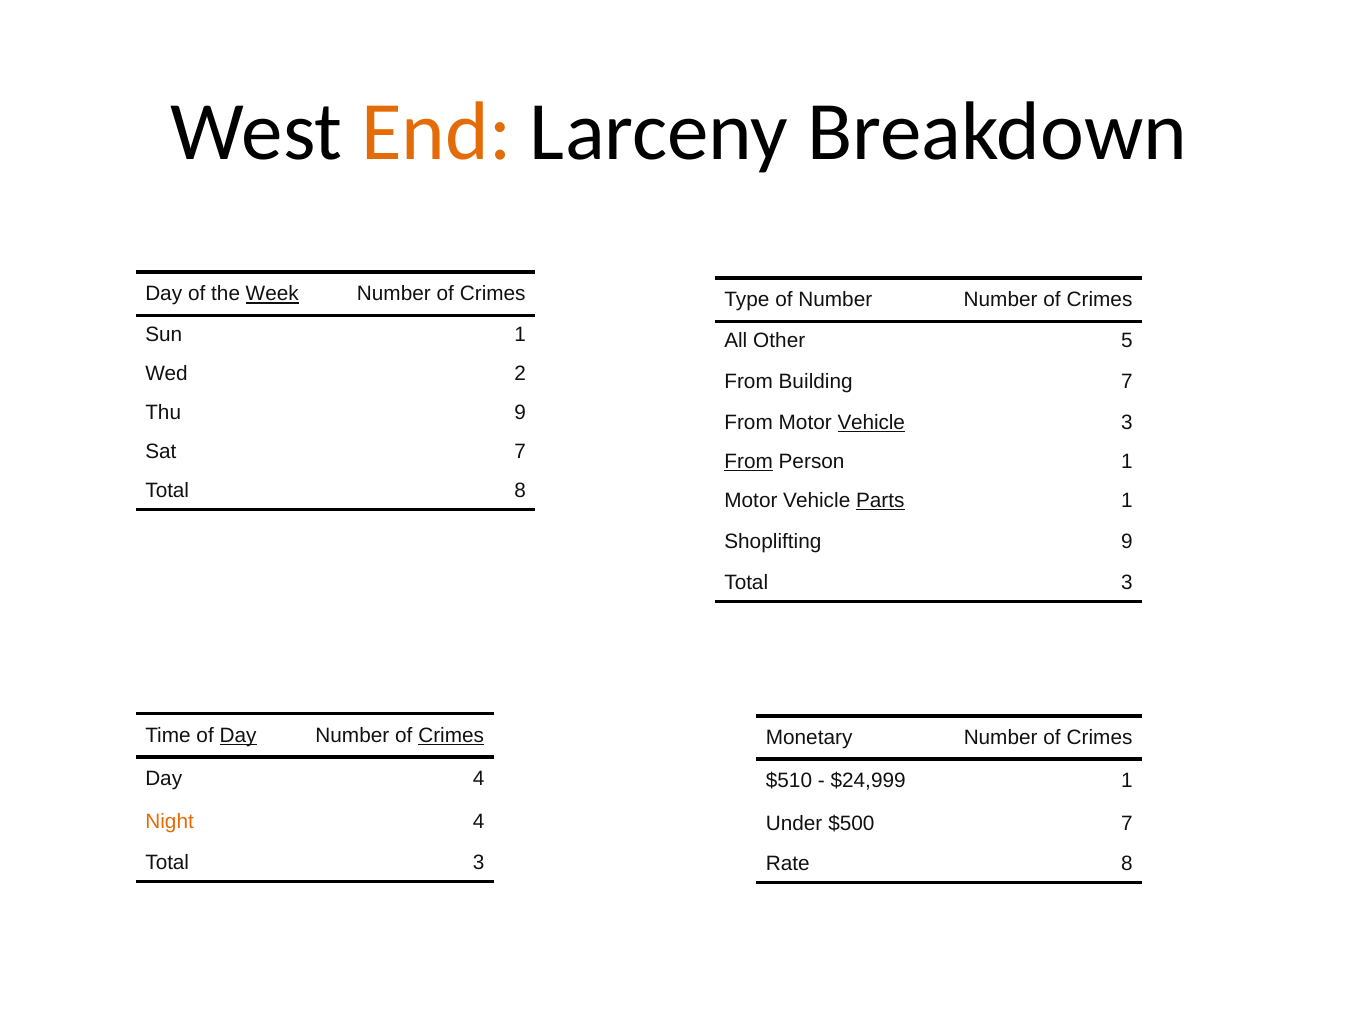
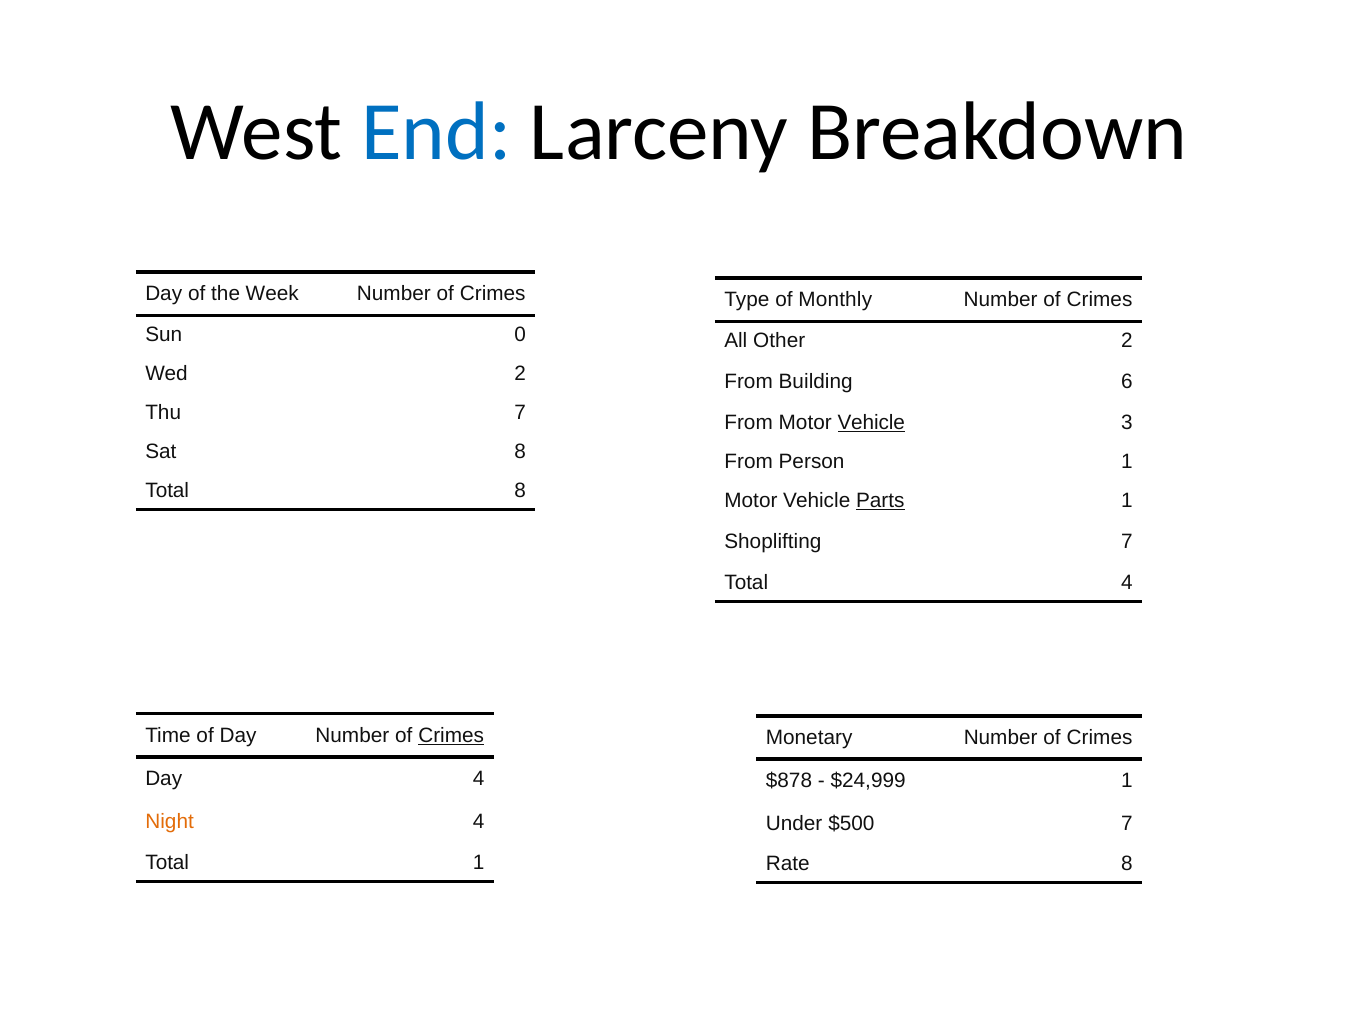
End colour: orange -> blue
Week underline: present -> none
of Number: Number -> Monthly
Sun 1: 1 -> 0
Other 5: 5 -> 2
Building 7: 7 -> 6
Thu 9: 9 -> 7
Sat 7: 7 -> 8
From at (749, 461) underline: present -> none
Shoplifting 9: 9 -> 7
3 at (1127, 582): 3 -> 4
Day at (238, 735) underline: present -> none
$510: $510 -> $878
3 at (479, 862): 3 -> 1
